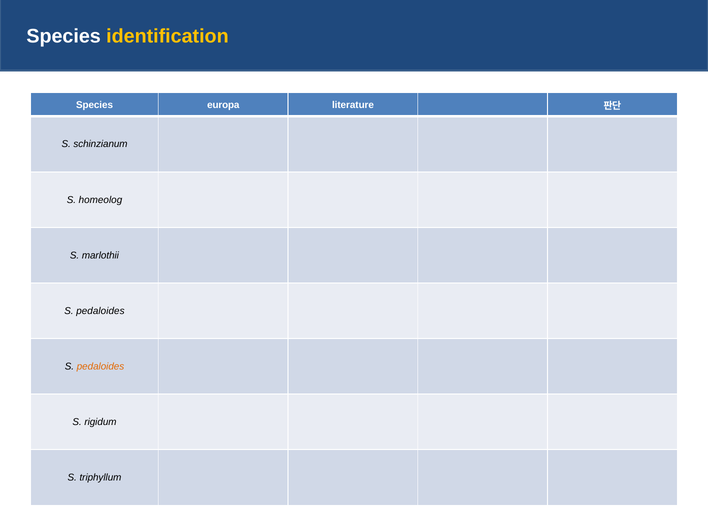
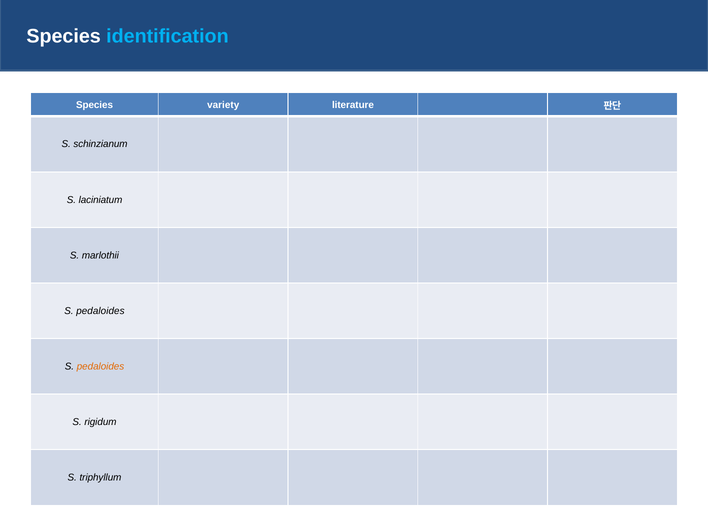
identification colour: yellow -> light blue
europa: europa -> variety
homeolog: homeolog -> laciniatum
